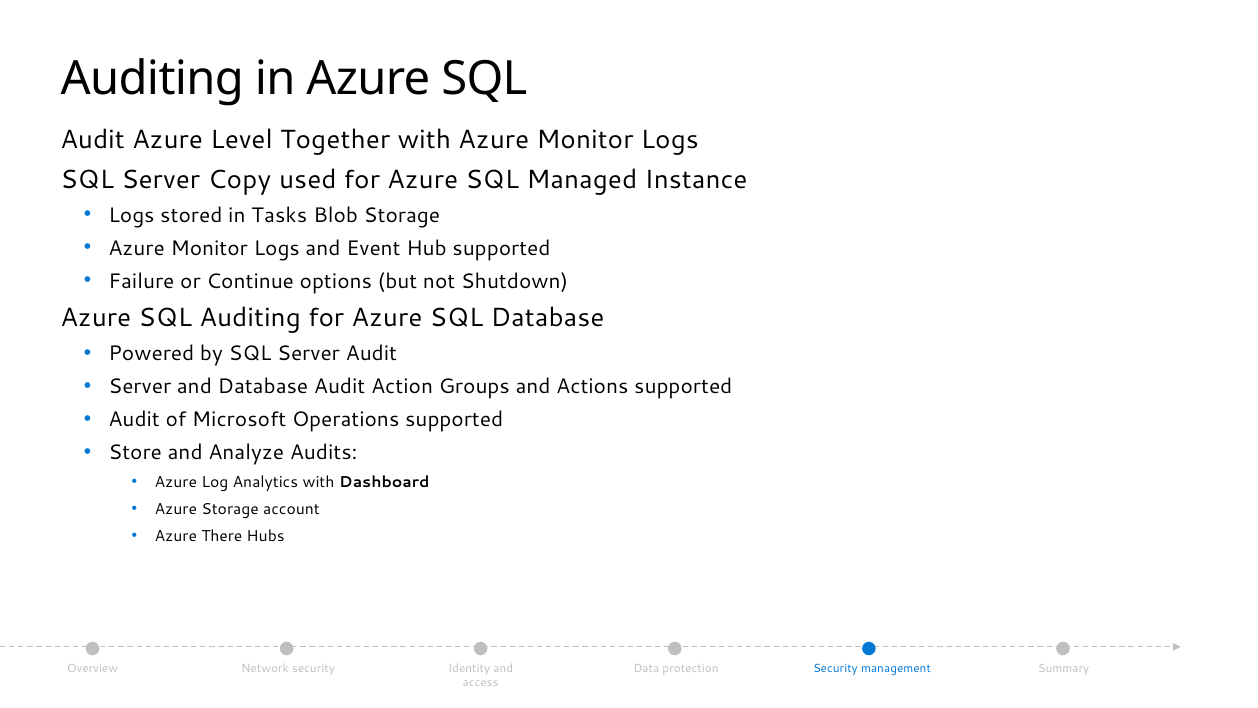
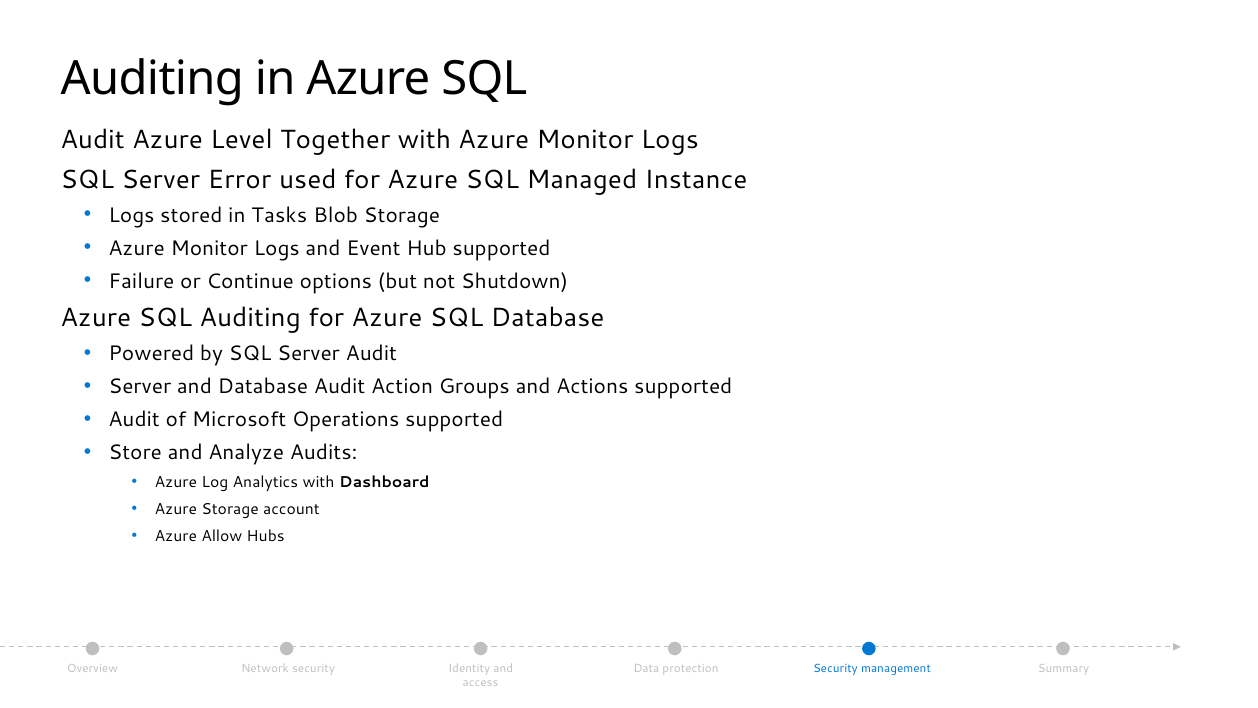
Copy: Copy -> Error
There: There -> Allow
